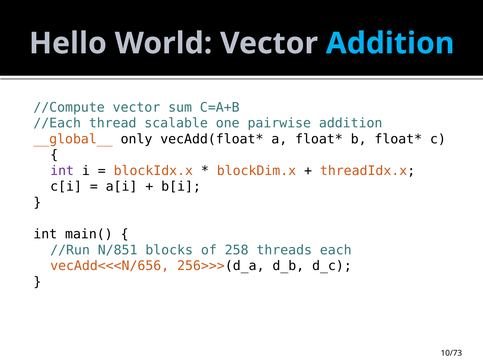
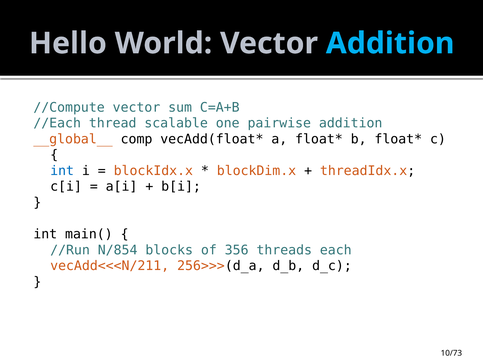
only: only -> comp
int at (62, 171) colour: purple -> blue
N/851: N/851 -> N/854
258: 258 -> 356
vecAdd<<<N/656: vecAdd<<<N/656 -> vecAdd<<<N/211
